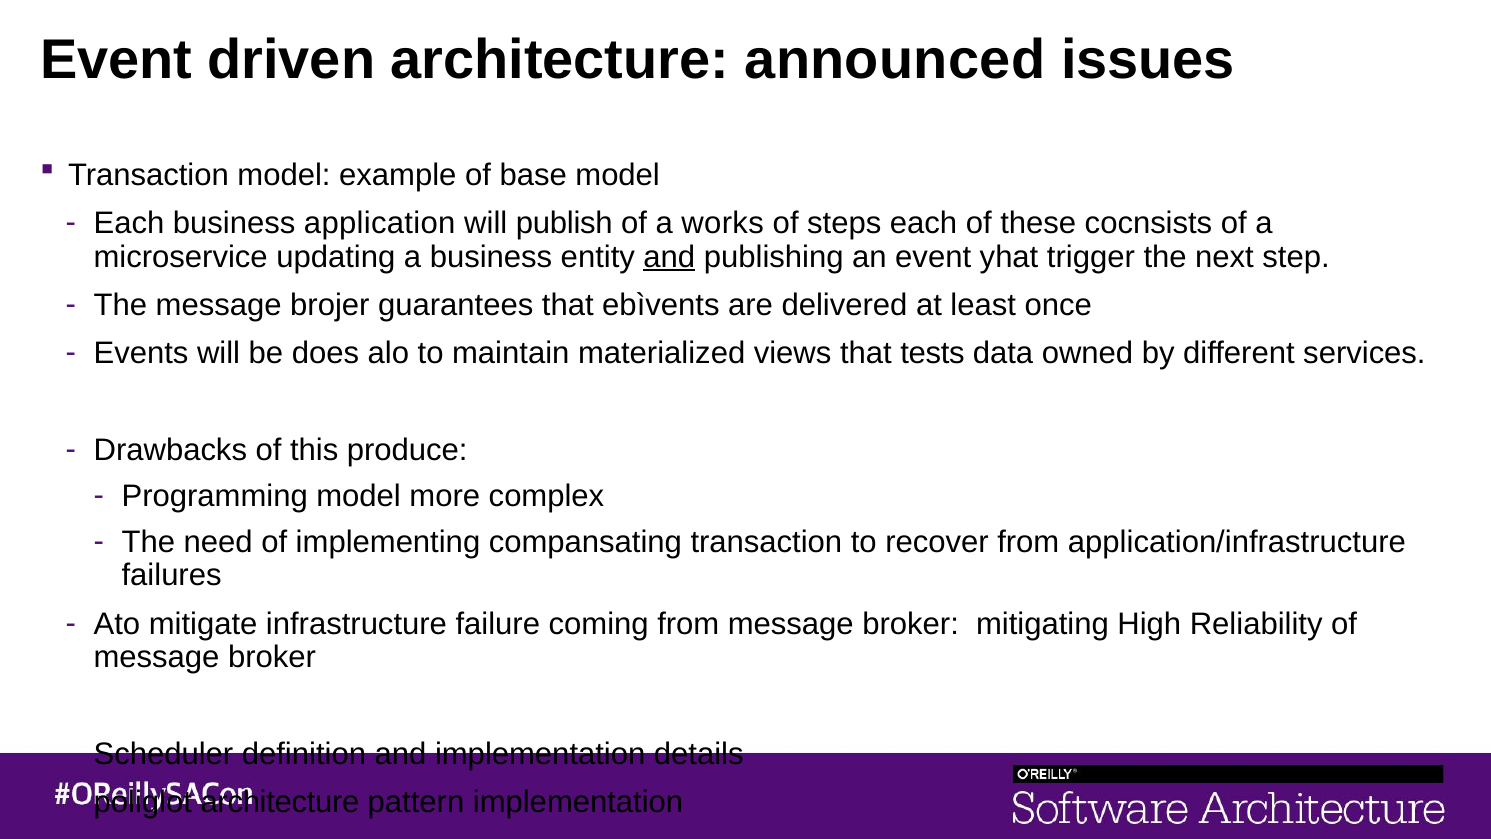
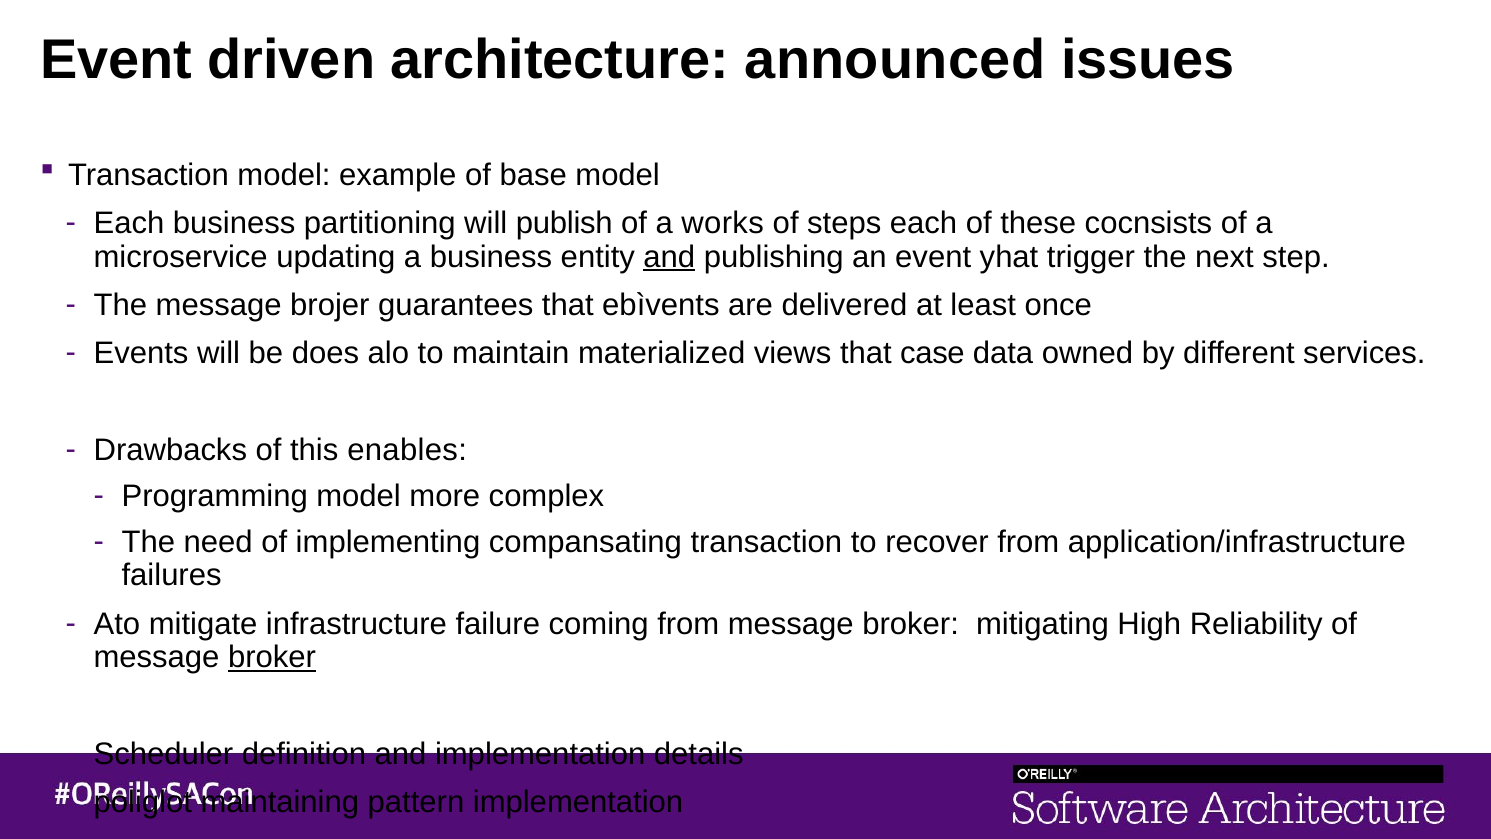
application: application -> partitioning
tests: tests -> case
produce: produce -> enables
broker at (272, 657) underline: none -> present
poliglot architecture: architecture -> maintaining
